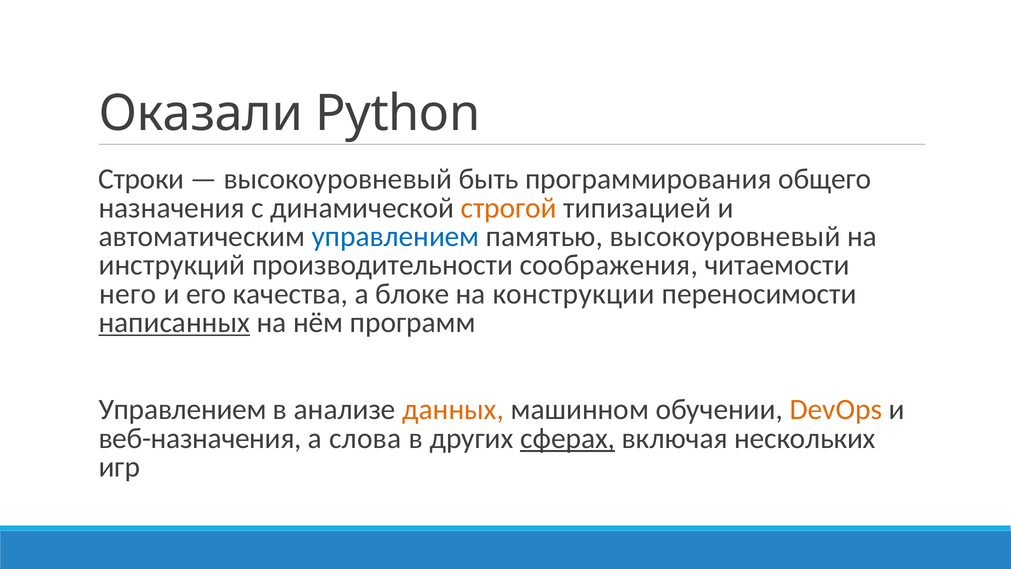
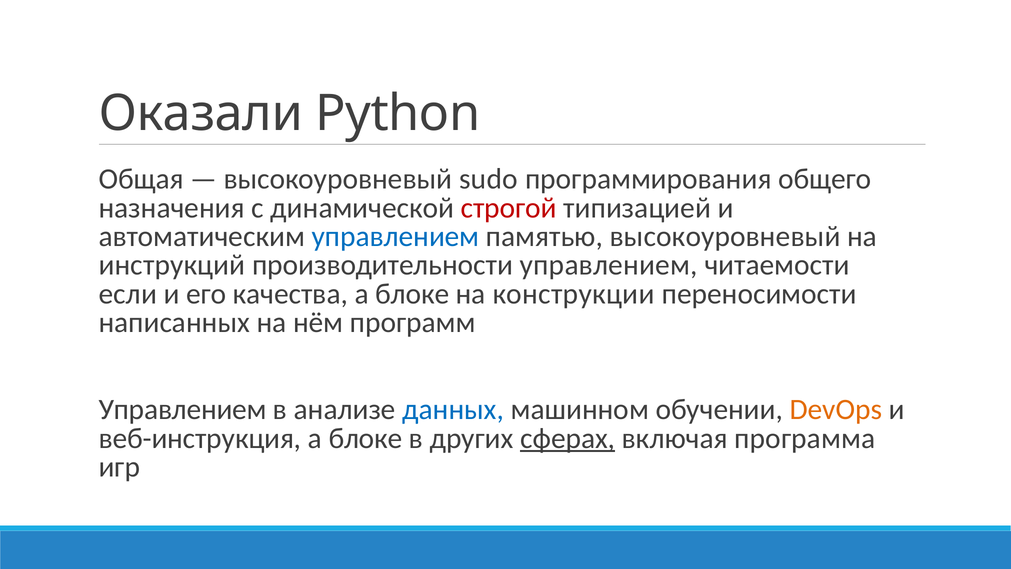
Строки: Строки -> Общая
быть: быть -> sudo
строгой colour: orange -> red
производительности соображения: соображения -> управлением
него: него -> если
написанных underline: present -> none
данных colour: orange -> blue
веб-назначения: веб-назначения -> веб-инструкция
слова at (365, 438): слова -> блоке
нескольких: нескольких -> программа
